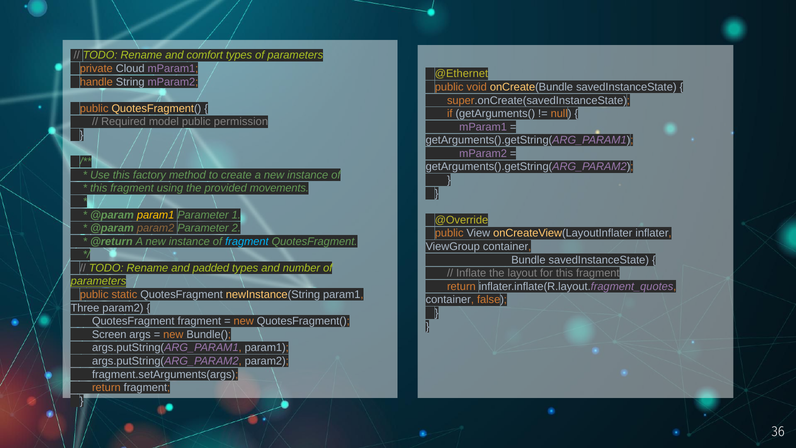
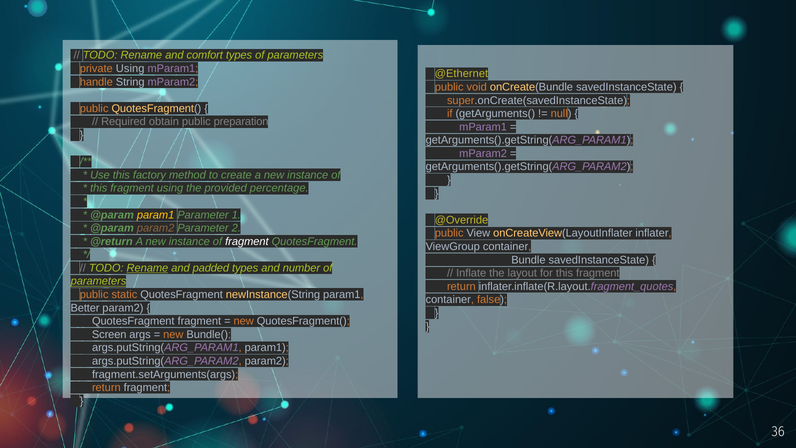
private Cloud: Cloud -> Using
model: model -> obtain
permission: permission -> preparation
movements: movements -> percentage
fragment at (247, 241) colour: light blue -> white
Rename at (147, 268) underline: none -> present
Three: Three -> Better
